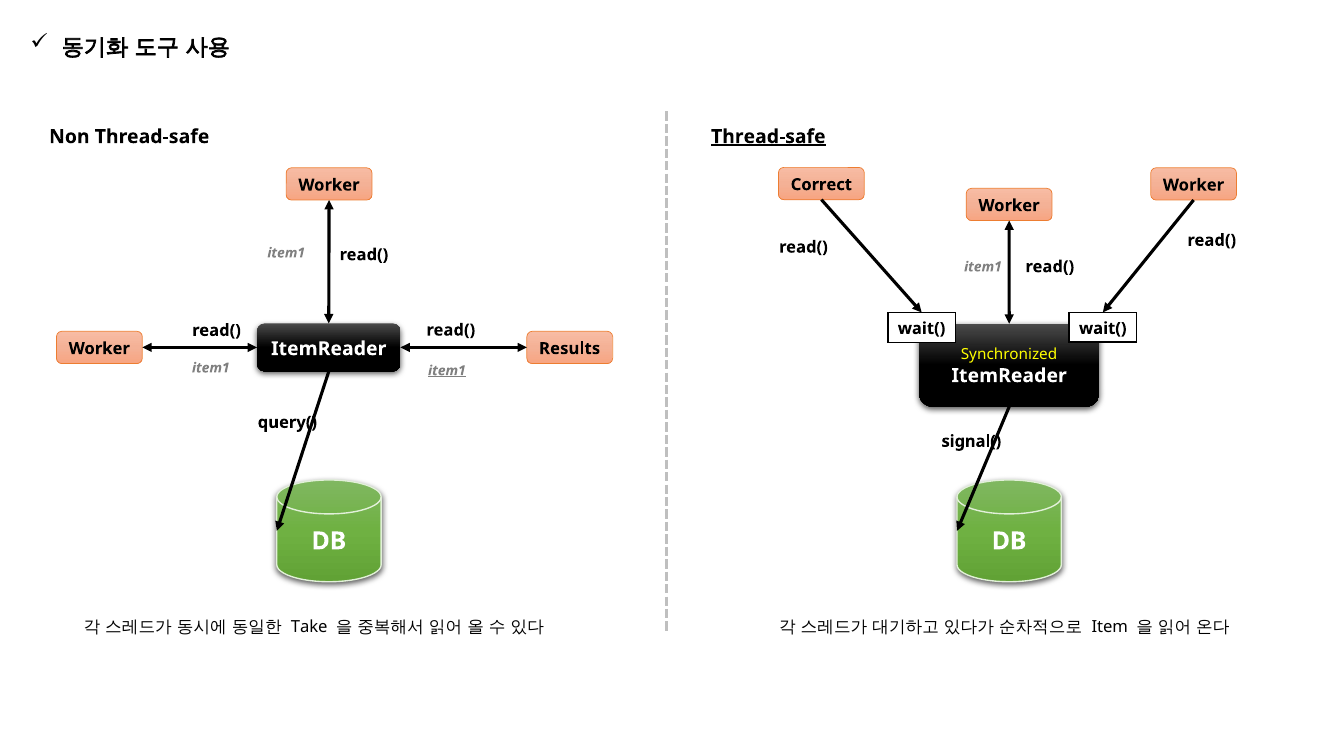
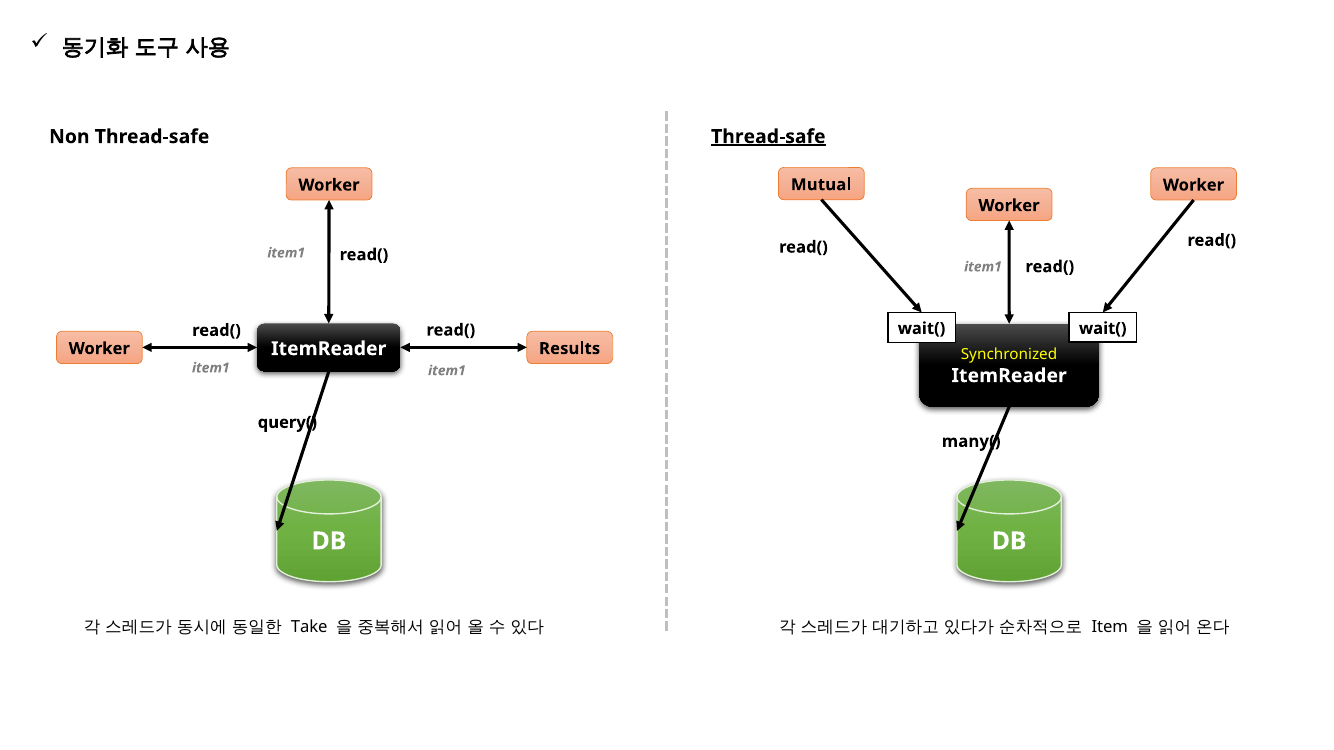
Correct: Correct -> Mutual
item1 at (447, 371) underline: present -> none
signal(: signal( -> many(
